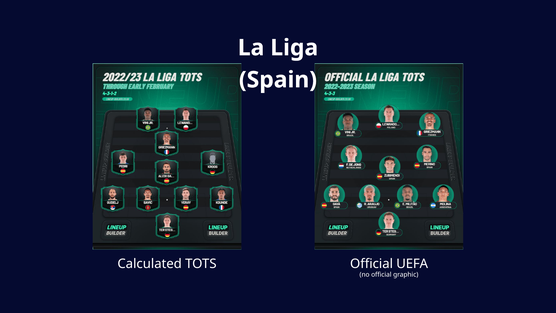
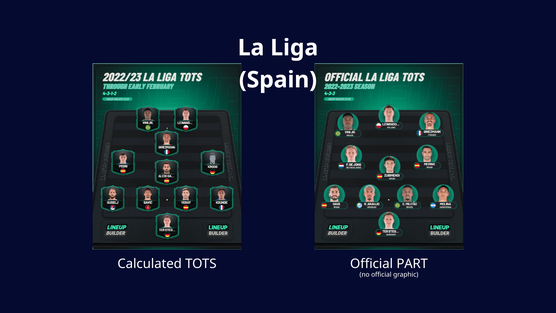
UEFA: UEFA -> PART
